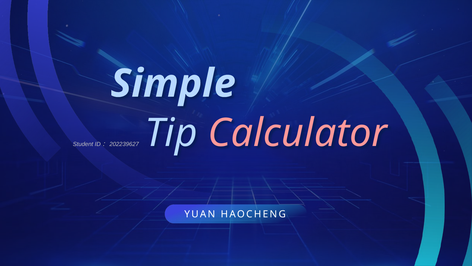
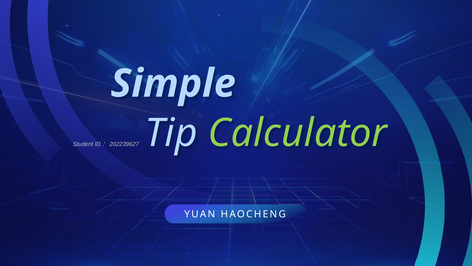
Calculator colour: pink -> light green
